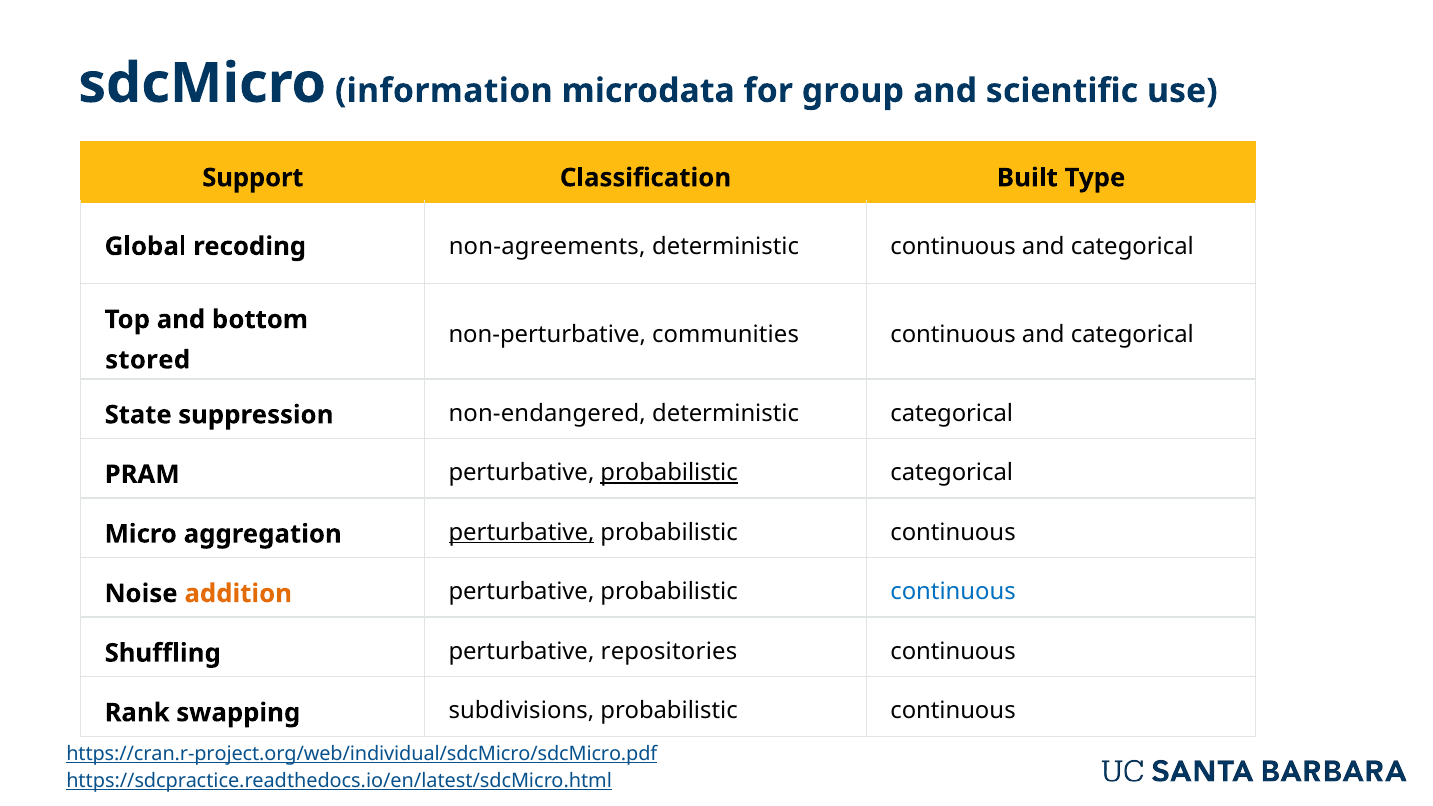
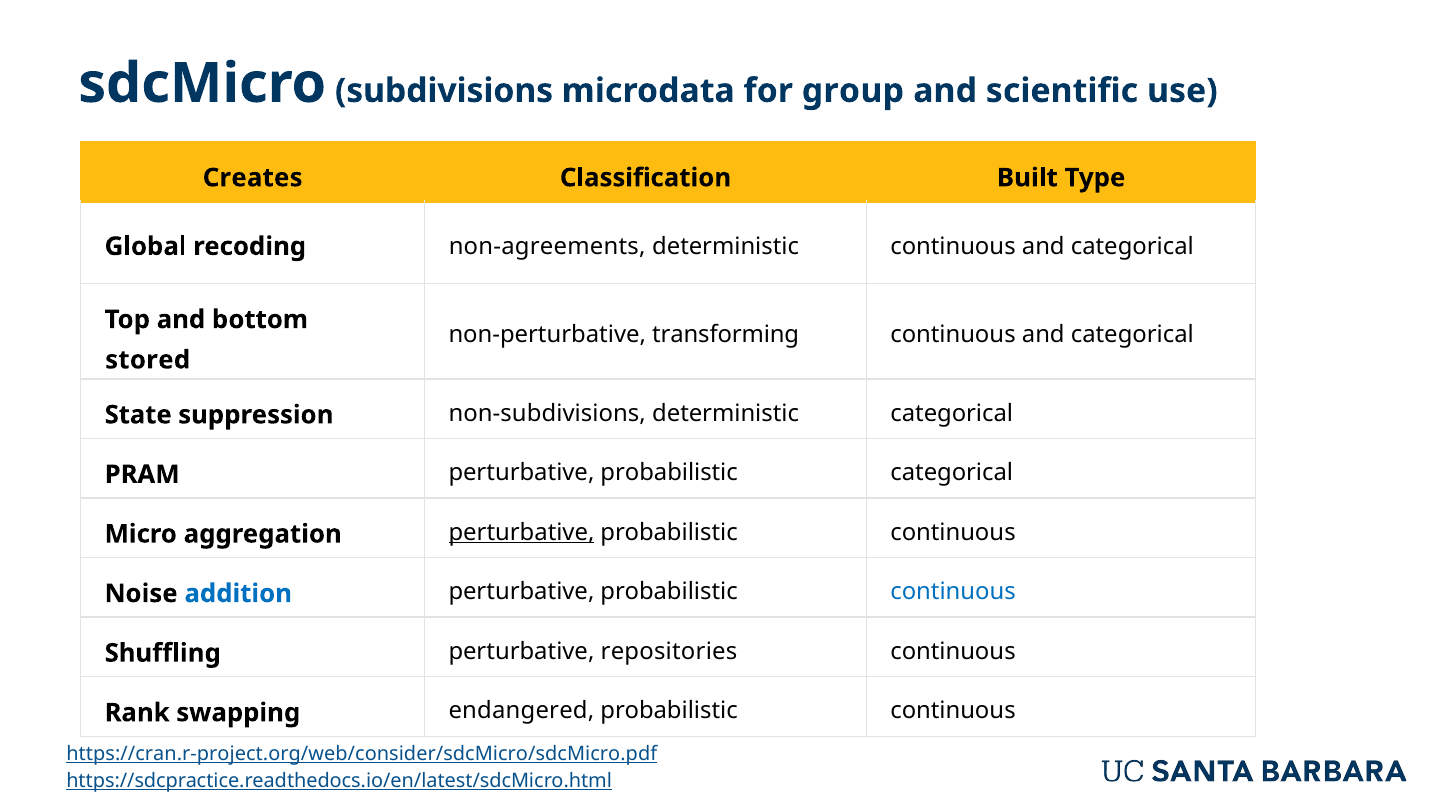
information: information -> subdivisions
Support: Support -> Creates
communities: communities -> transforming
non-endangered: non-endangered -> non-subdivisions
probabilistic at (669, 473) underline: present -> none
addition colour: orange -> blue
subdivisions: subdivisions -> endangered
https://cran.r-project.org/web/individual/sdcMicro/sdcMicro.pdf: https://cran.r-project.org/web/individual/sdcMicro/sdcMicro.pdf -> https://cran.r-project.org/web/consider/sdcMicro/sdcMicro.pdf
